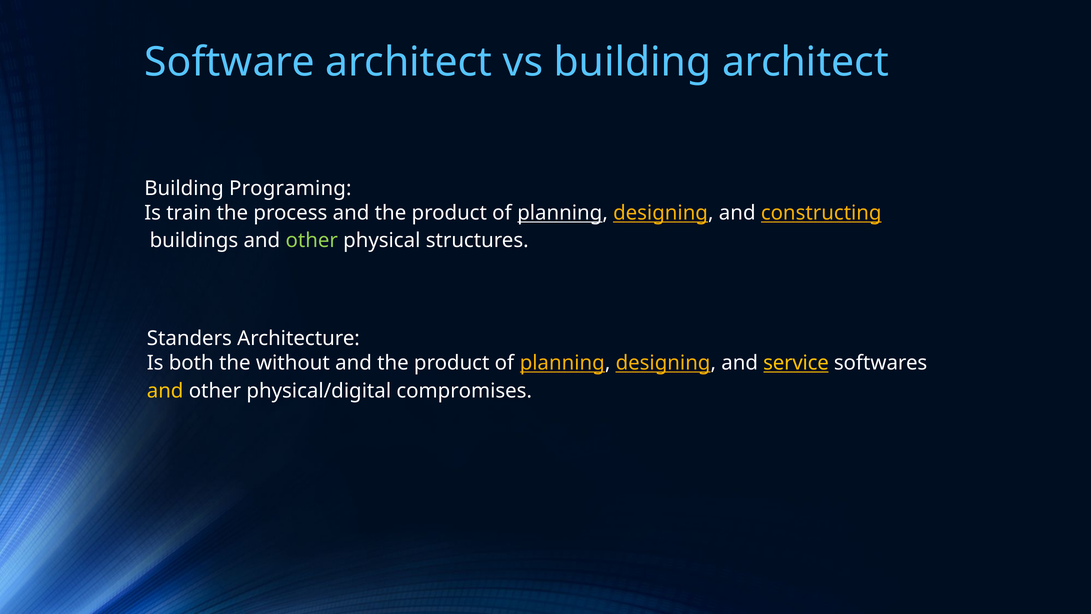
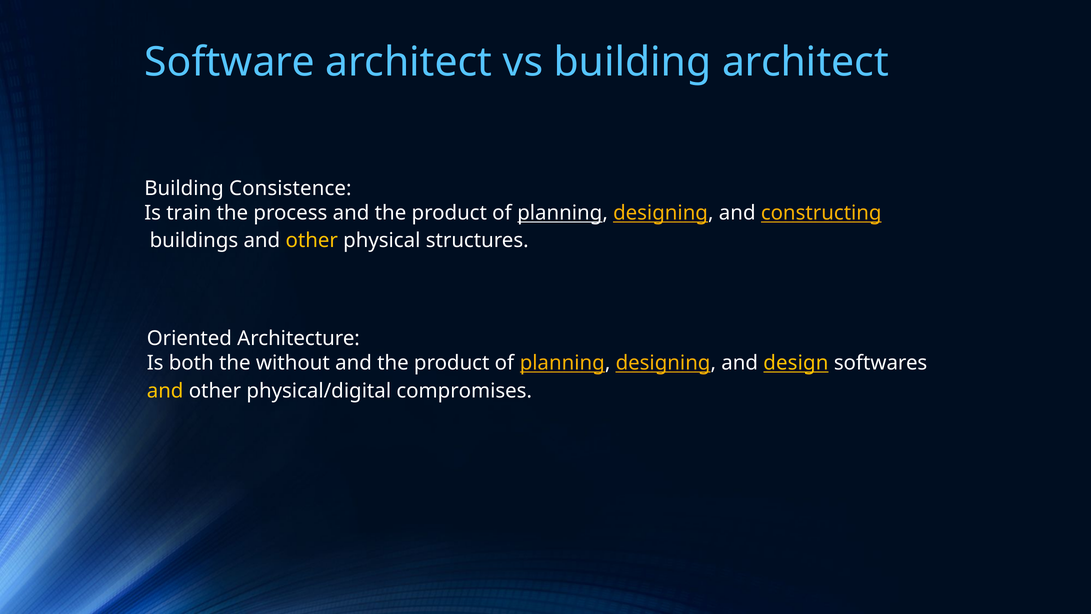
Programing: Programing -> Consistence
other at (312, 241) colour: light green -> yellow
Standers: Standers -> Oriented
service: service -> design
